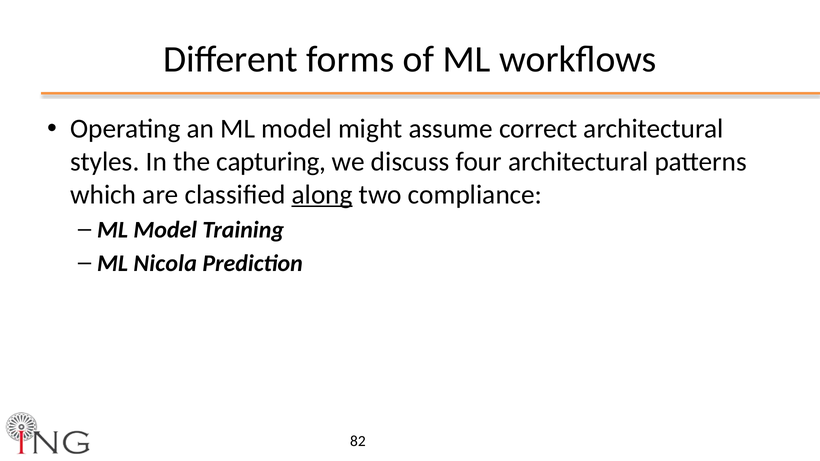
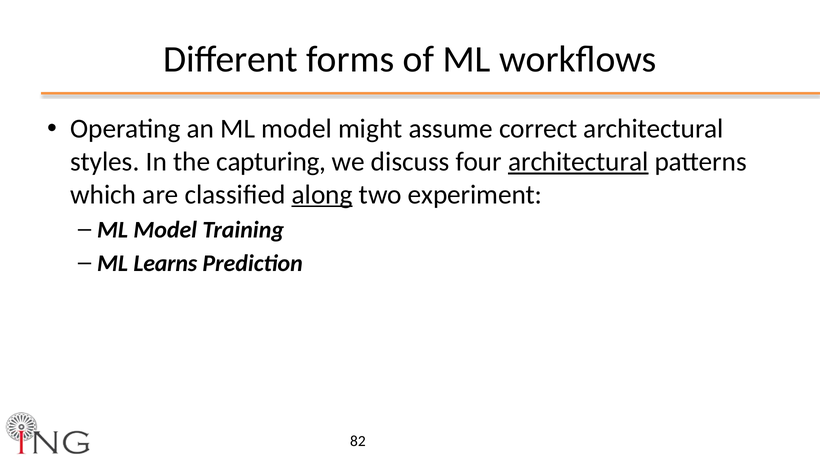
architectural at (578, 162) underline: none -> present
compliance: compliance -> experiment
Nicola: Nicola -> Learns
